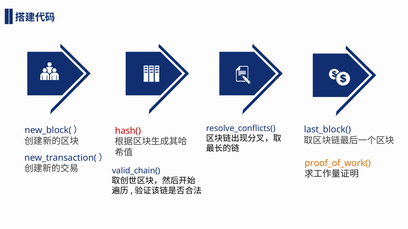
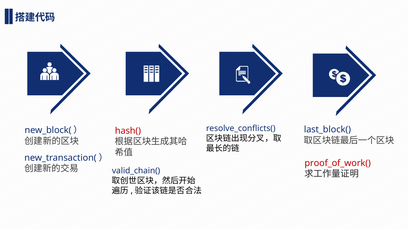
proof_of_work( colour: orange -> red
